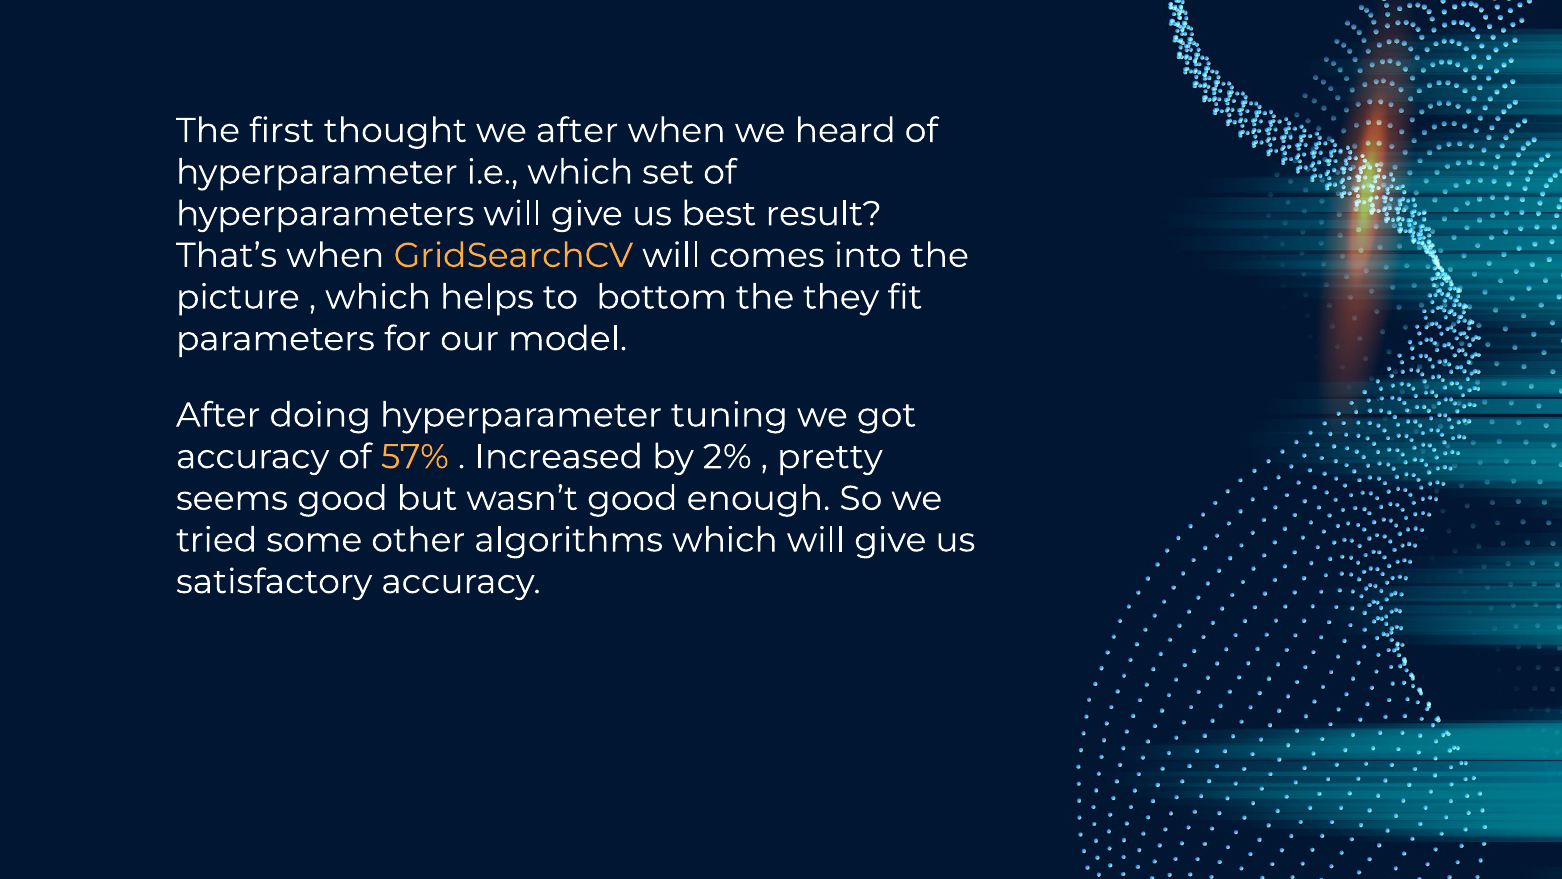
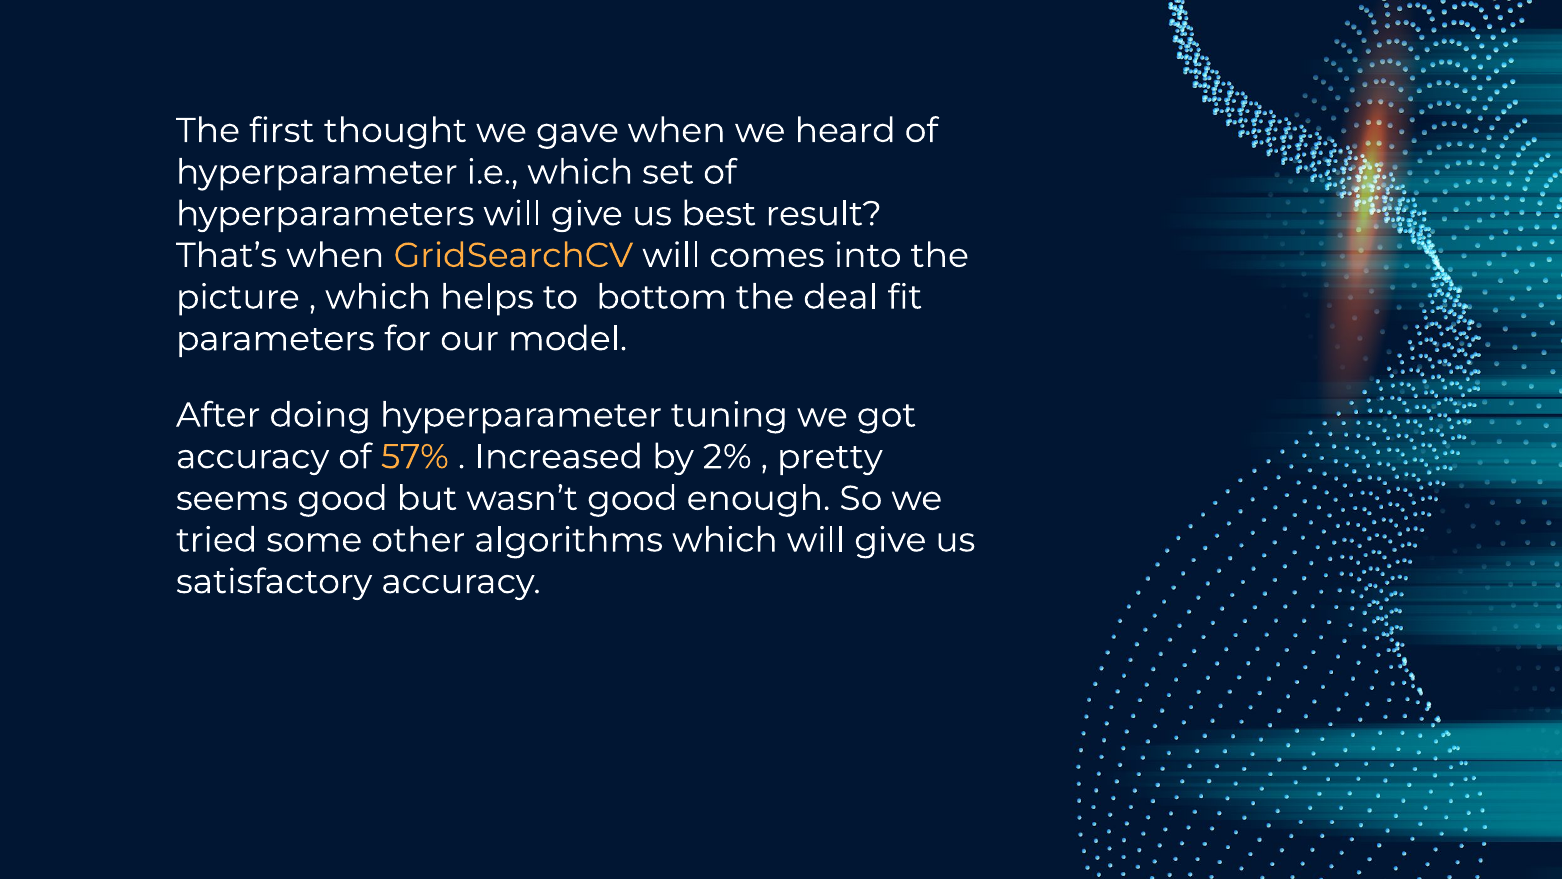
we after: after -> gave
they: they -> deal
